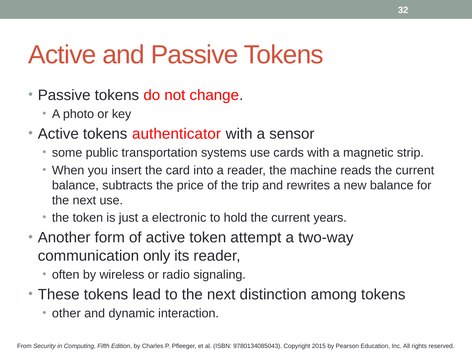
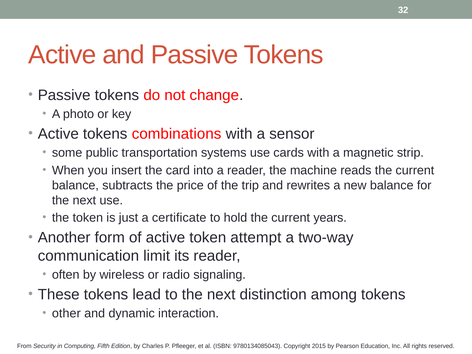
authenticator: authenticator -> combinations
electronic: electronic -> certificate
only: only -> limit
